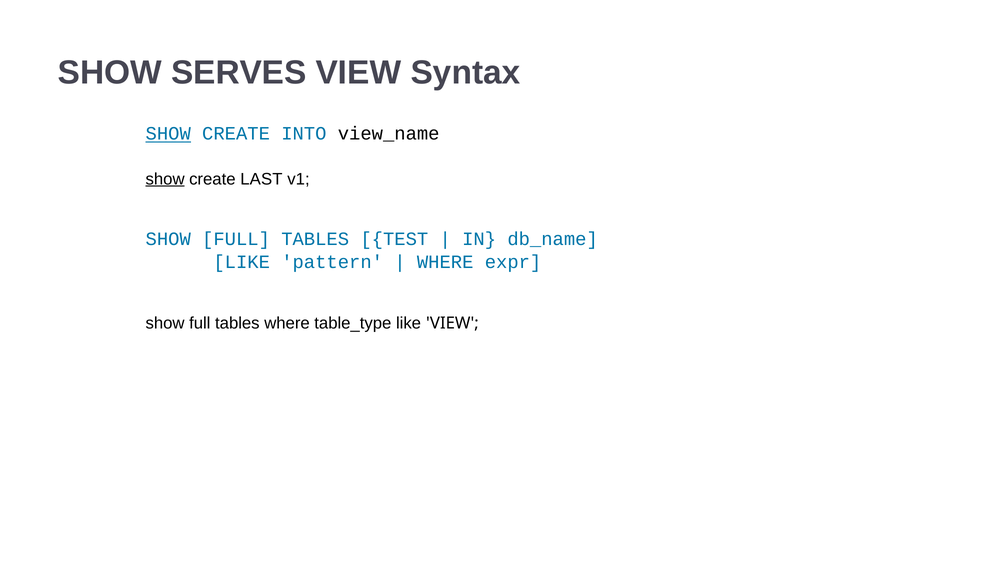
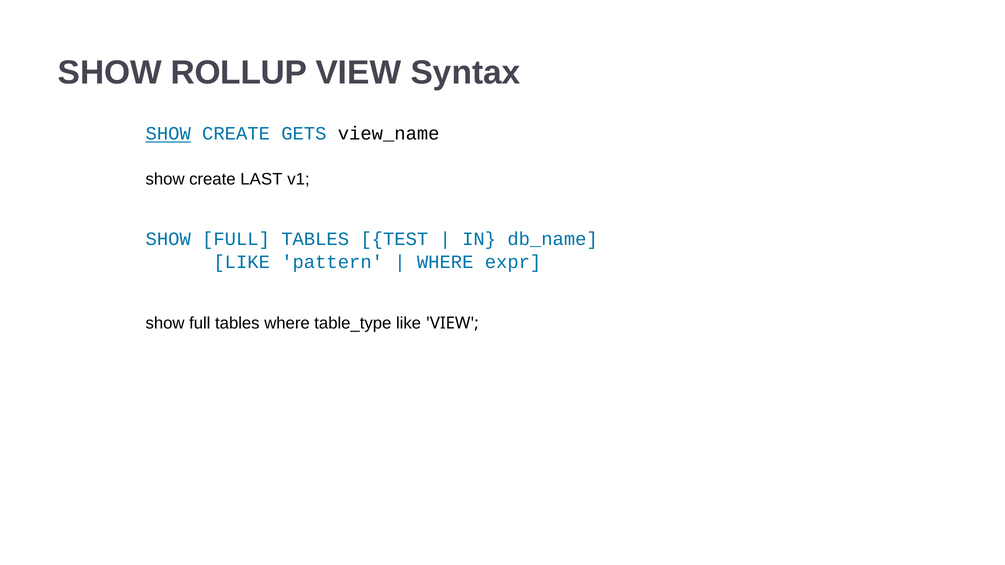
SERVES: SERVES -> ROLLUP
INTO: INTO -> GETS
show at (165, 179) underline: present -> none
